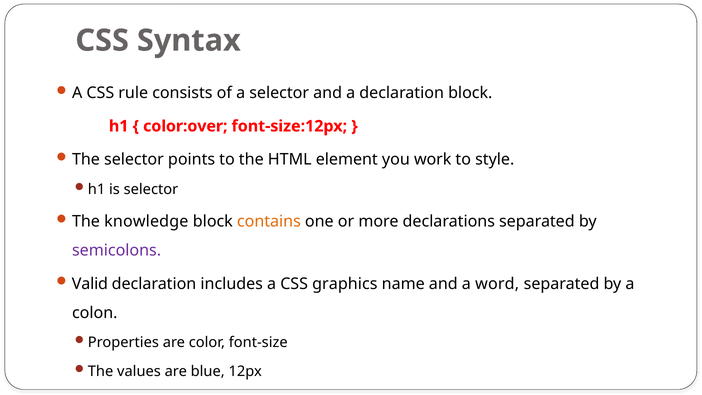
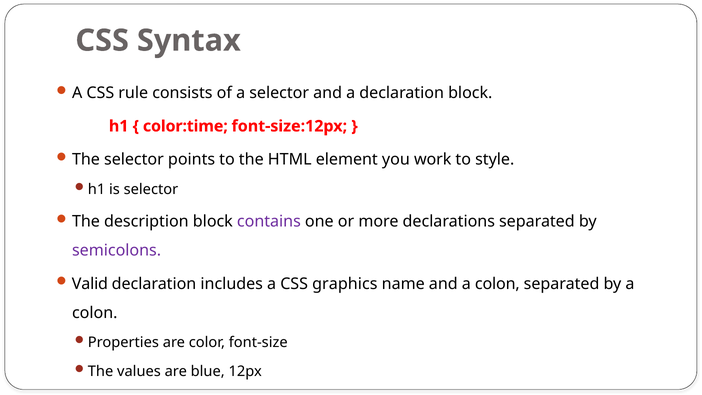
color:over: color:over -> color:time
knowledge: knowledge -> description
contains colour: orange -> purple
and a word: word -> colon
